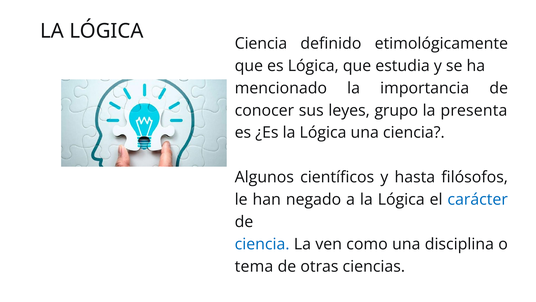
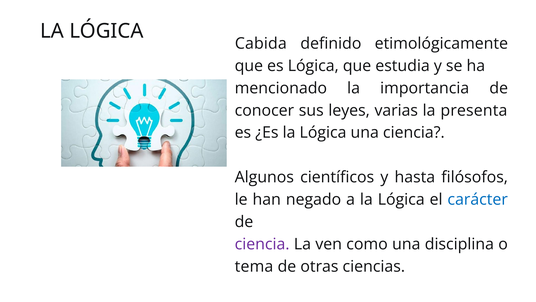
LÓGICA Ciencia: Ciencia -> Cabida
grupo: grupo -> varias
ciencia at (262, 244) colour: blue -> purple
